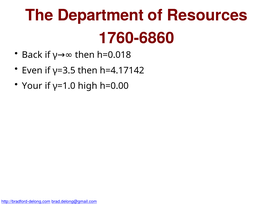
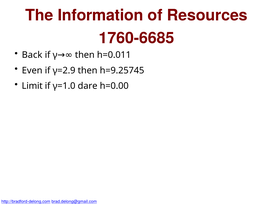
Department: Department -> Information
1760-6860: 1760-6860 -> 1760-6685
h=0.018: h=0.018 -> h=0.011
γ=3.5: γ=3.5 -> γ=2.9
h=4.17142: h=4.17142 -> h=9.25745
Your: Your -> Limit
high: high -> dare
